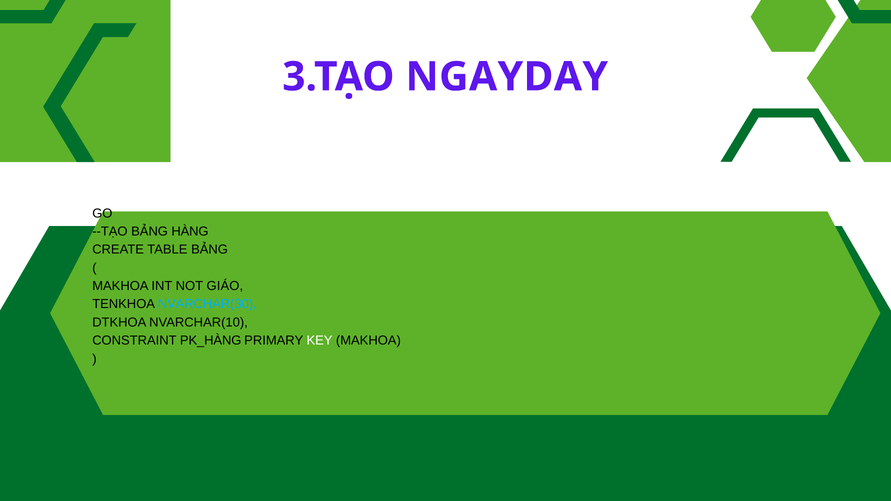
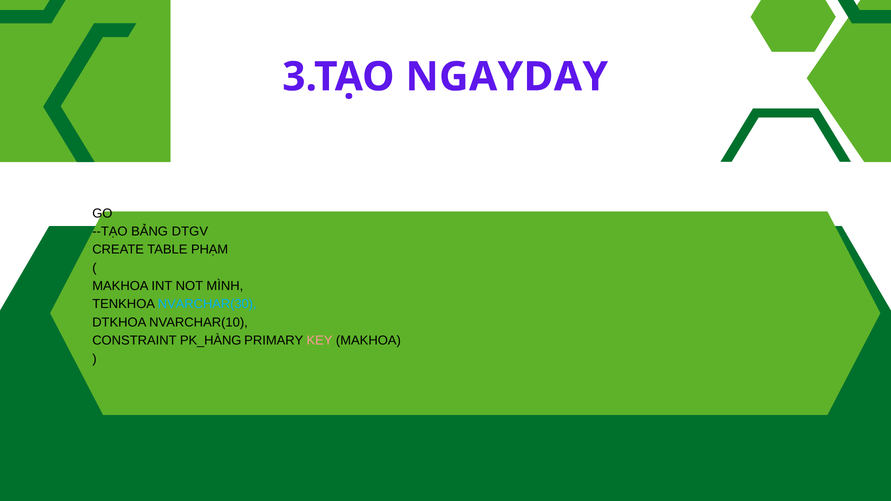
HÀNG: HÀNG -> DTGV
TABLE BẢNG: BẢNG -> PHẠM
GIÁO: GIÁO -> MÌNH
KEY colour: white -> pink
